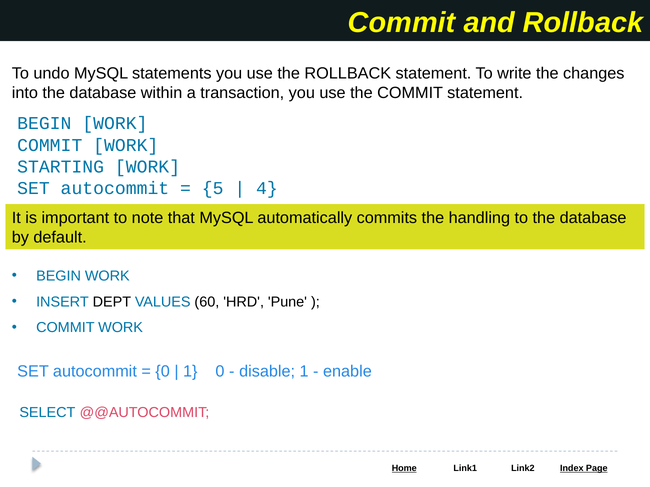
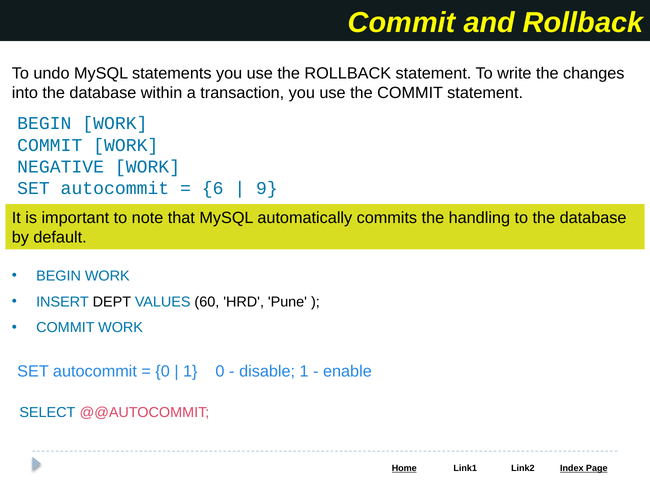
STARTING: STARTING -> NEGATIVE
5: 5 -> 6
4: 4 -> 9
